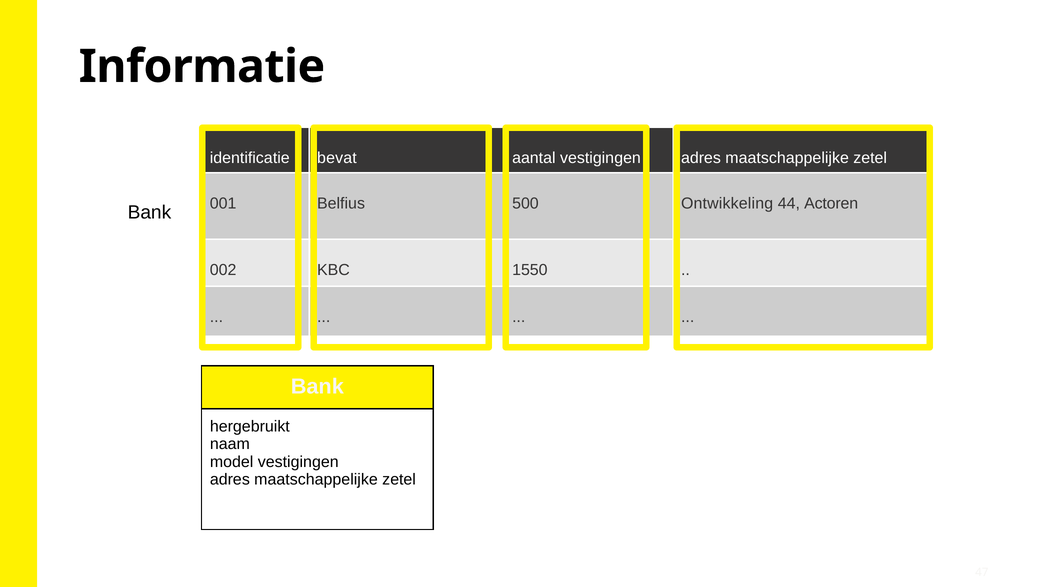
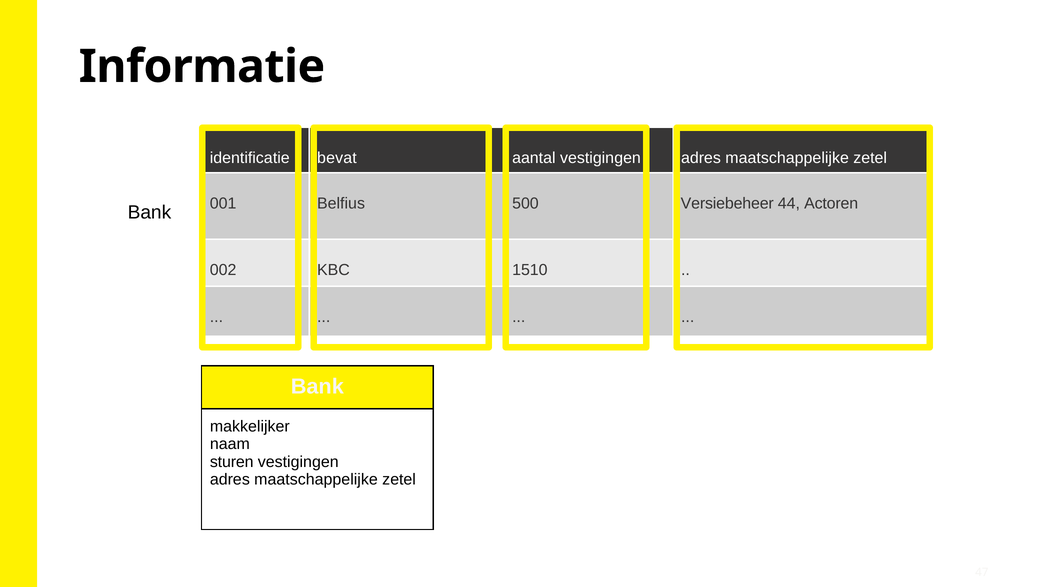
Ontwikkeling: Ontwikkeling -> Versiebeheer
1550: 1550 -> 1510
hergebruikt: hergebruikt -> makkelijker
model: model -> sturen
